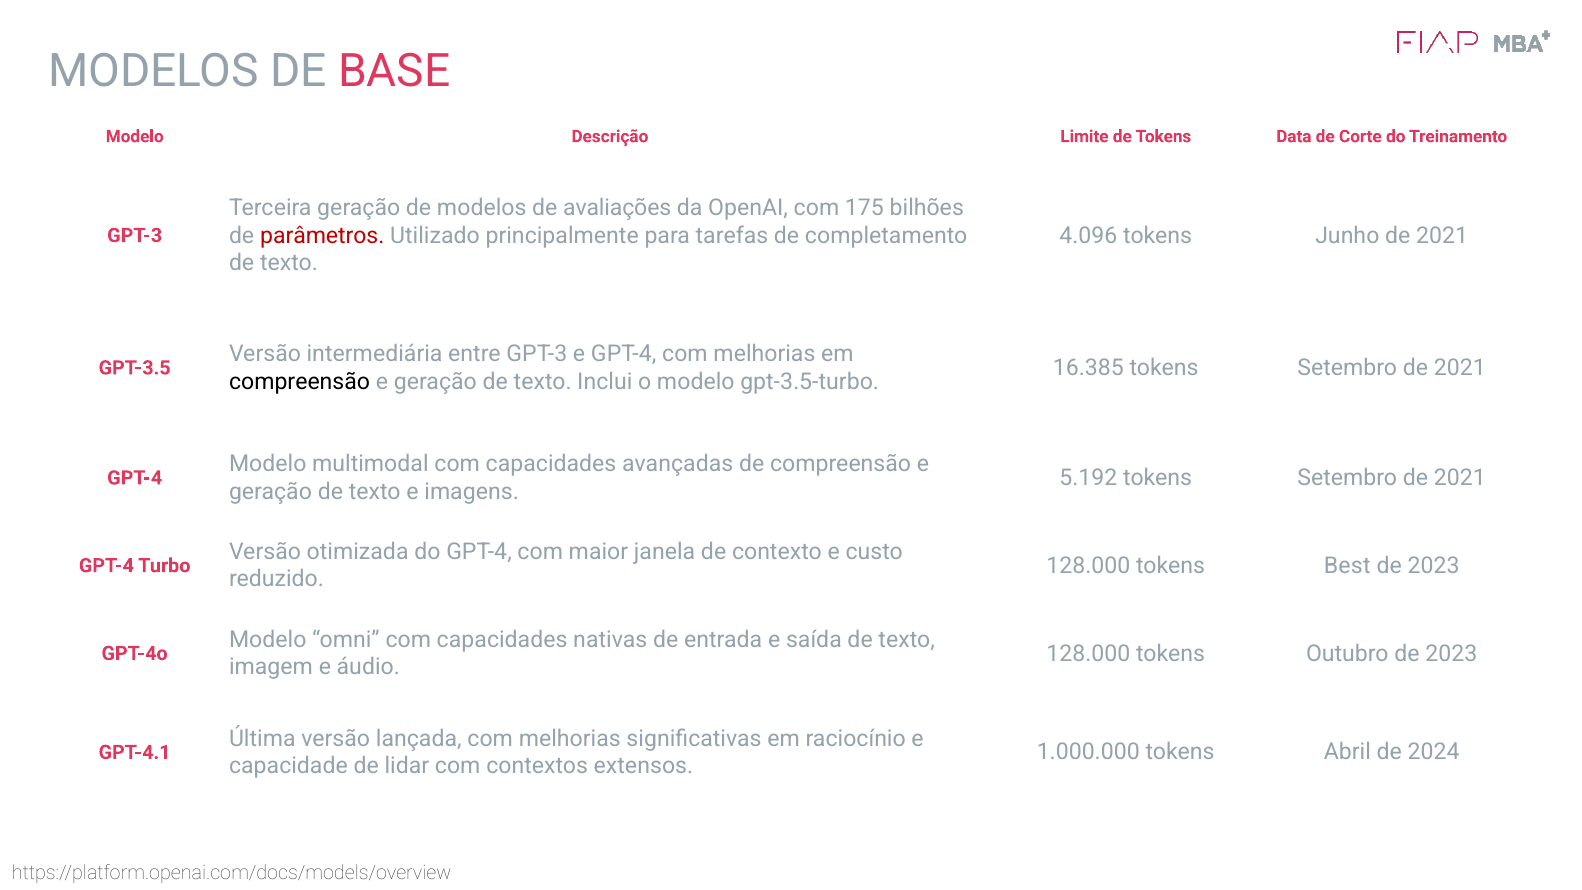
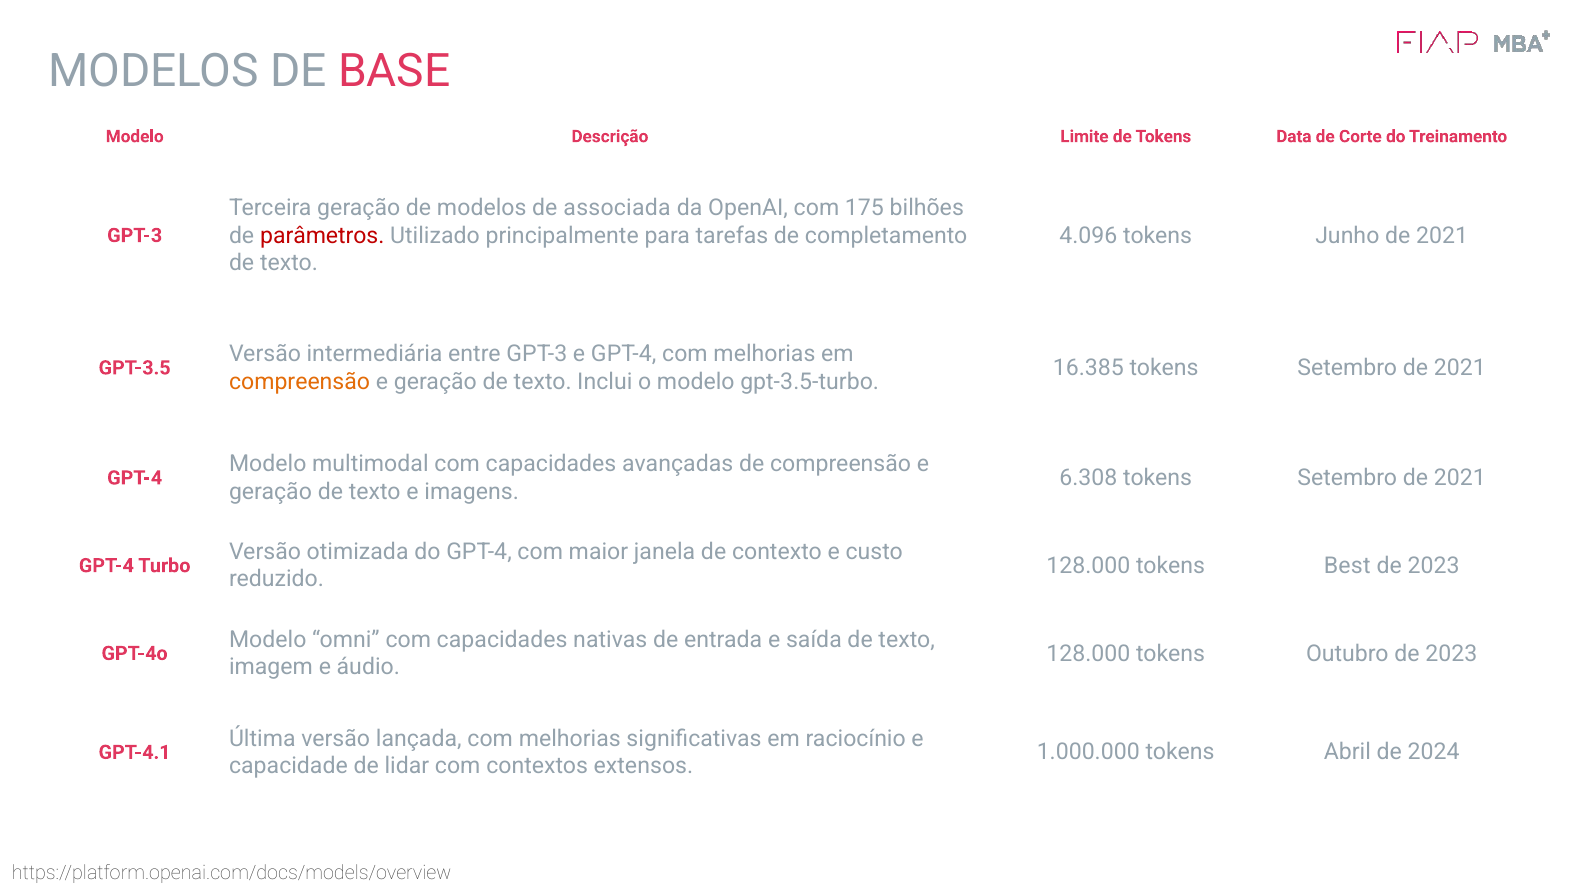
avaliações: avaliações -> associada
compreensão at (300, 381) colour: black -> orange
5.192: 5.192 -> 6.308
